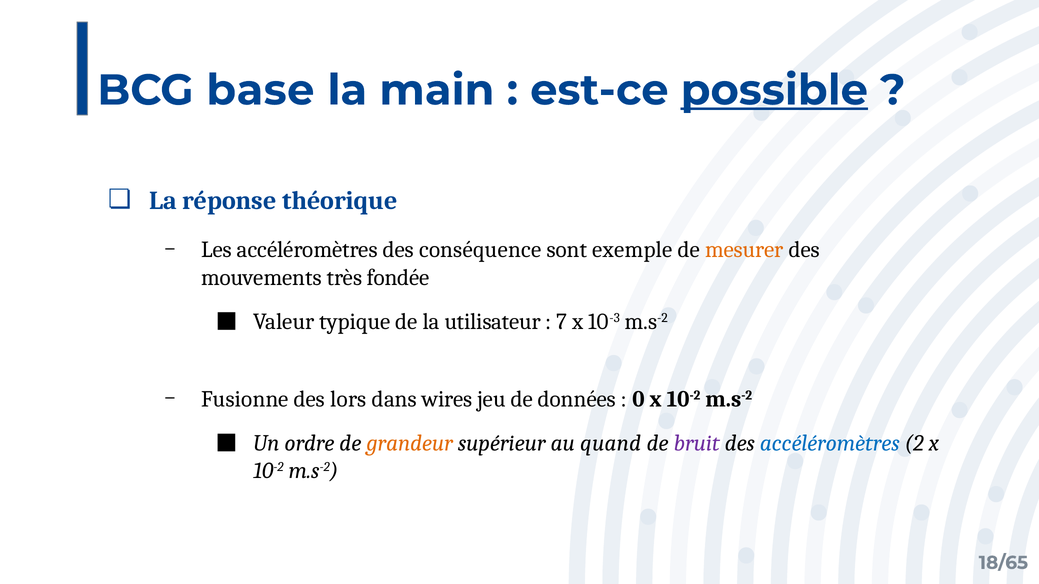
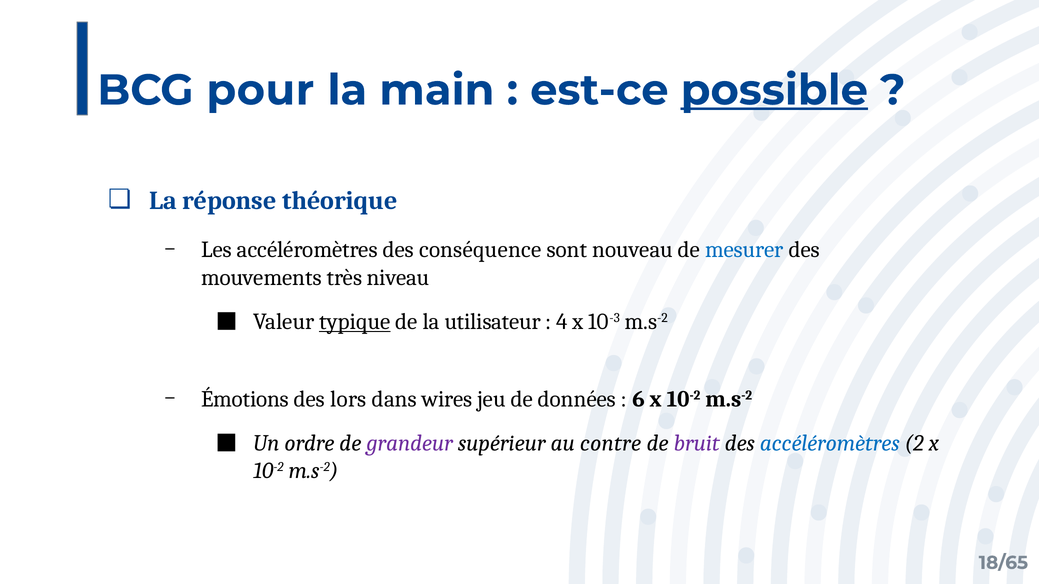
base: base -> pour
exemple: exemple -> nouveau
mesurer colour: orange -> blue
fondée: fondée -> niveau
typique underline: none -> present
7: 7 -> 4
Fusionne: Fusionne -> Émotions
0: 0 -> 6
grandeur colour: orange -> purple
quand: quand -> contre
